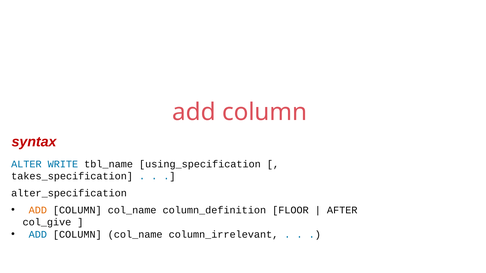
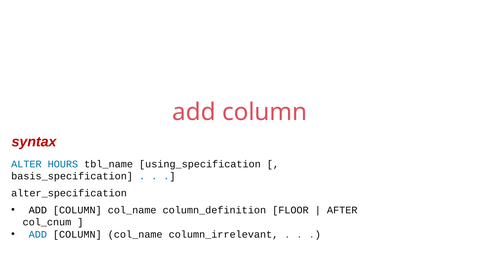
WRITE: WRITE -> HOURS
takes_specification: takes_specification -> basis_specification
ADD at (38, 210) colour: orange -> black
col_give: col_give -> col_cnum
